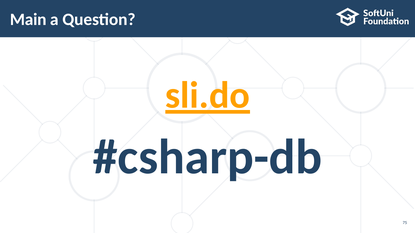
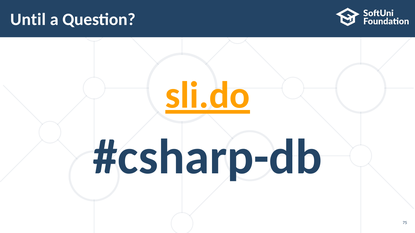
Main: Main -> Until
